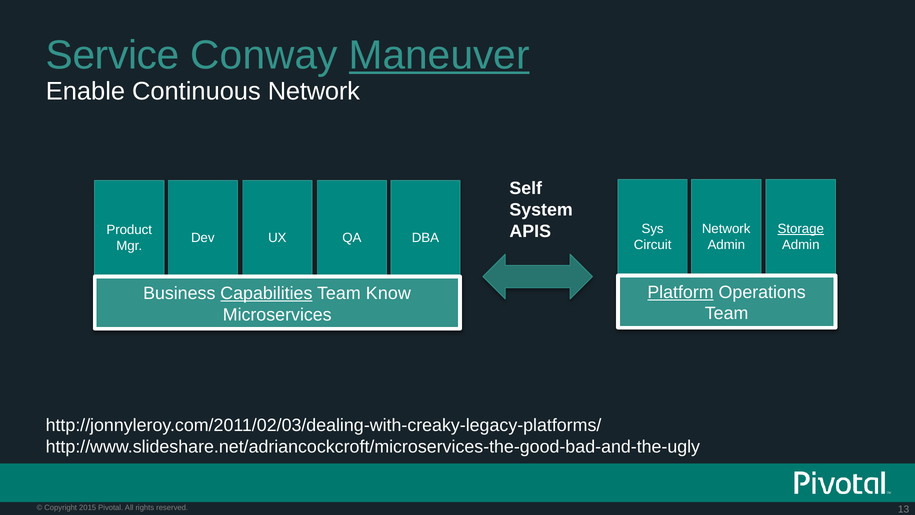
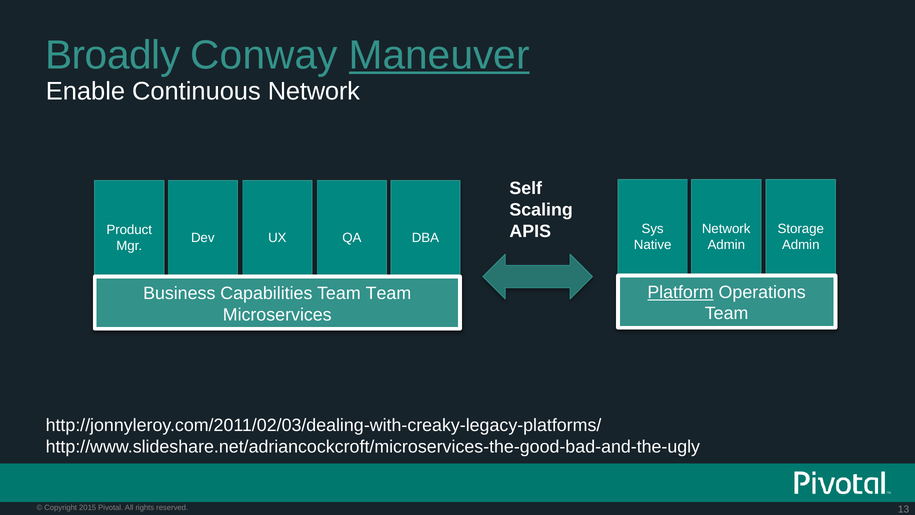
Service: Service -> Broadly
System: System -> Scaling
Storage underline: present -> none
Circuit: Circuit -> Native
Capabilities underline: present -> none
Team Know: Know -> Team
